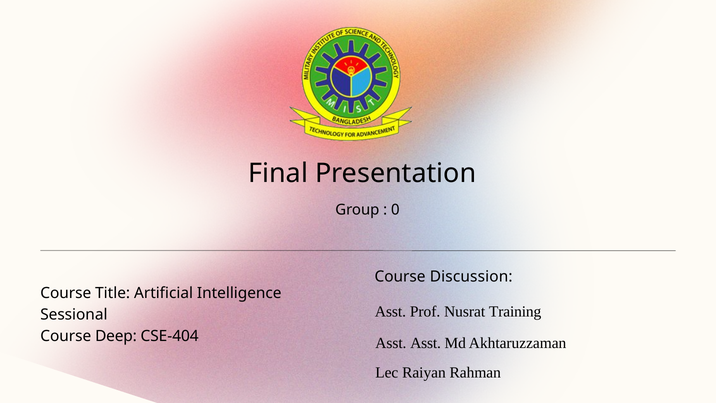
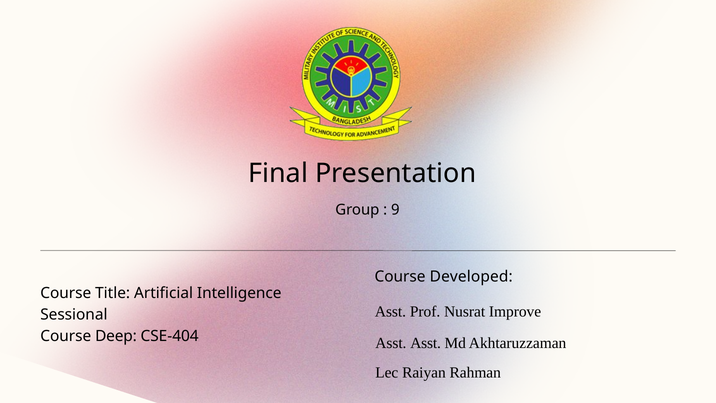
0: 0 -> 9
Discussion: Discussion -> Developed
Training: Training -> Improve
